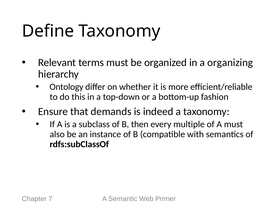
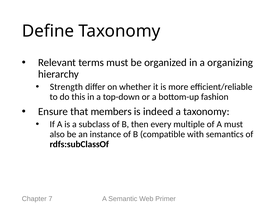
Ontology: Ontology -> Strength
demands: demands -> members
